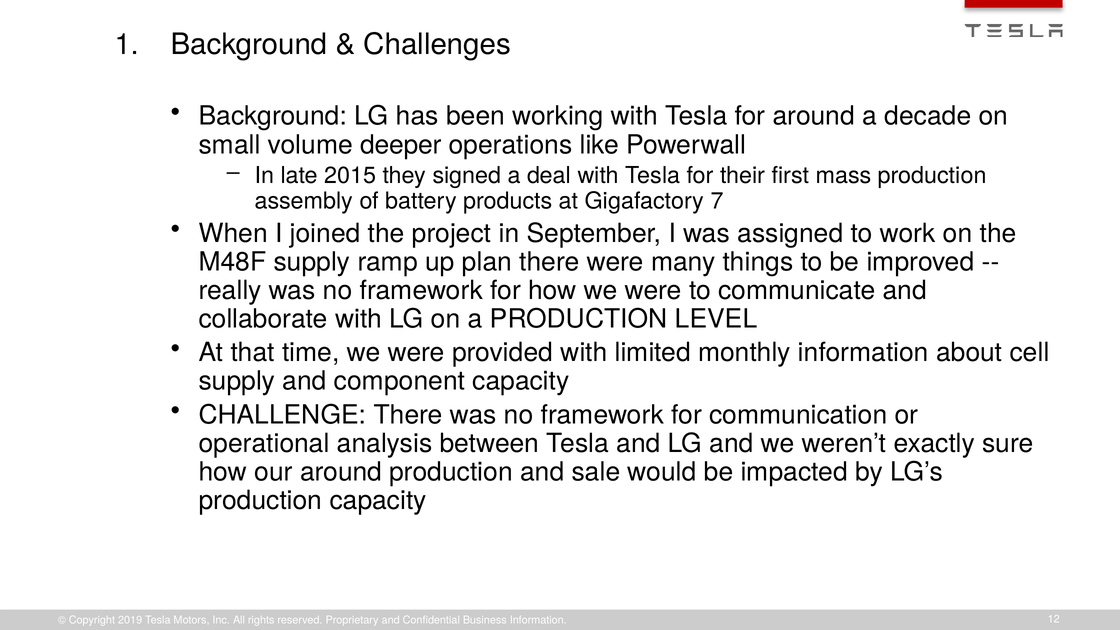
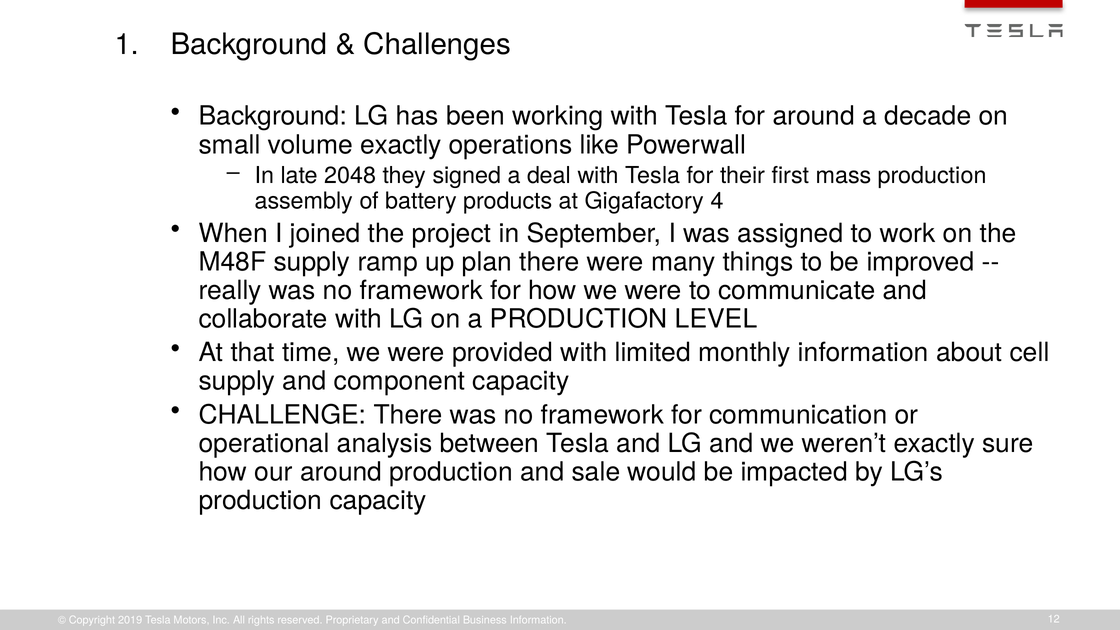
volume deeper: deeper -> exactly
2015: 2015 -> 2048
7: 7 -> 4
